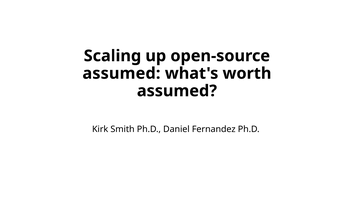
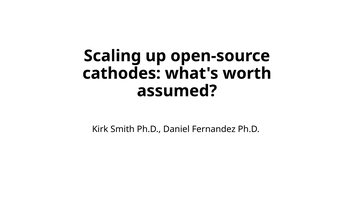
assumed at (121, 73): assumed -> cathodes
